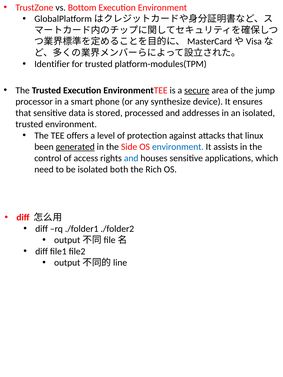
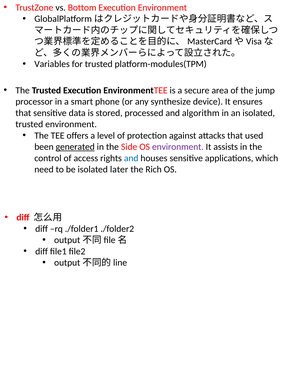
Identifier: Identifier -> Variables
secure underline: present -> none
addresses: addresses -> algorithm
linux: linux -> used
environment at (178, 147) colour: blue -> purple
both: both -> later
